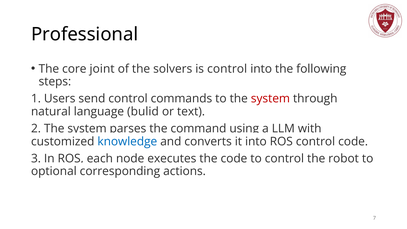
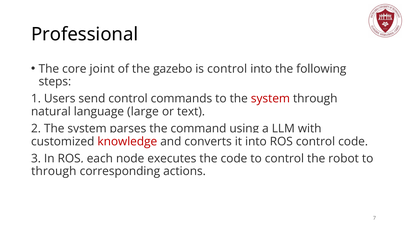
solvers: solvers -> gazebo
bulid: bulid -> large
knowledge colour: blue -> red
optional at (54, 171): optional -> through
